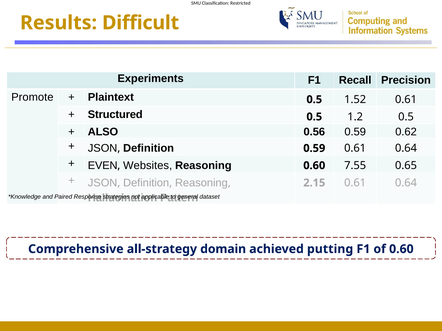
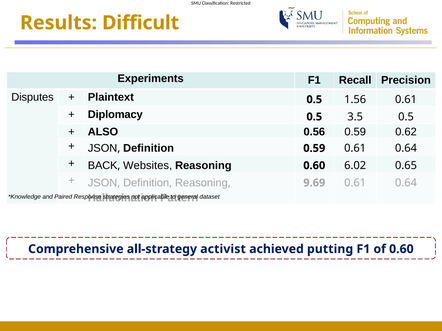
Promote: Promote -> Disputes
1.52: 1.52 -> 1.56
Structured: Structured -> Diplomacy
1.2: 1.2 -> 3.5
EVEN: EVEN -> BACK
7.55: 7.55 -> 6.02
2.15: 2.15 -> 9.69
domain: domain -> activist
